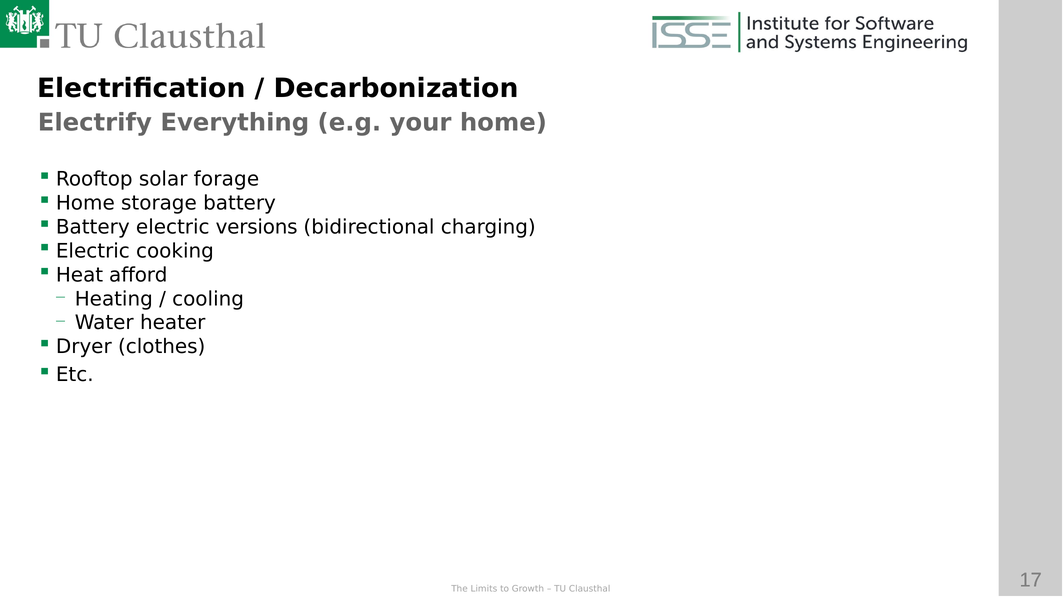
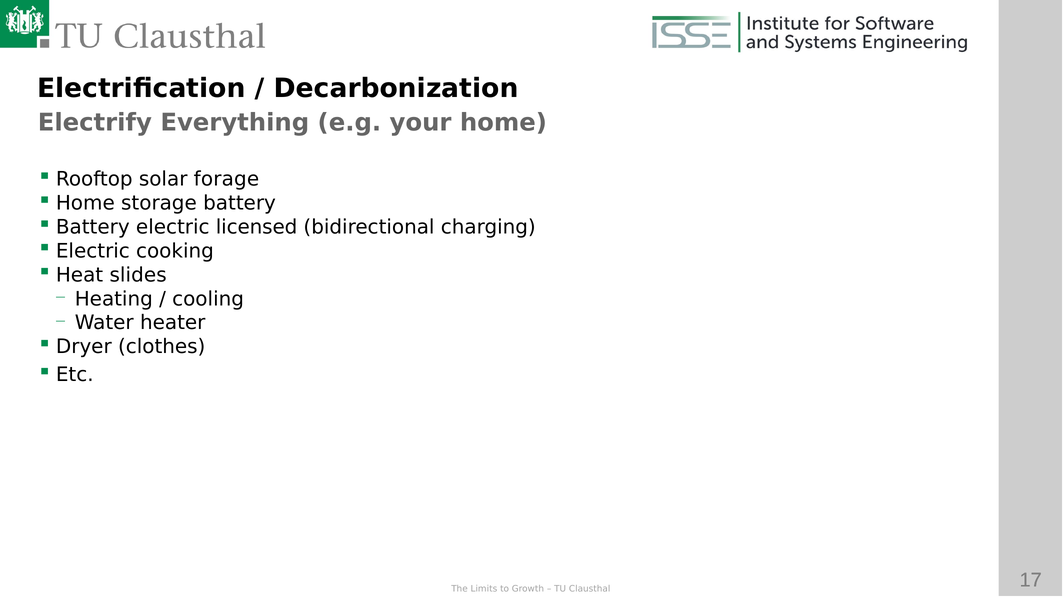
versions: versions -> licensed
afford: afford -> slides
